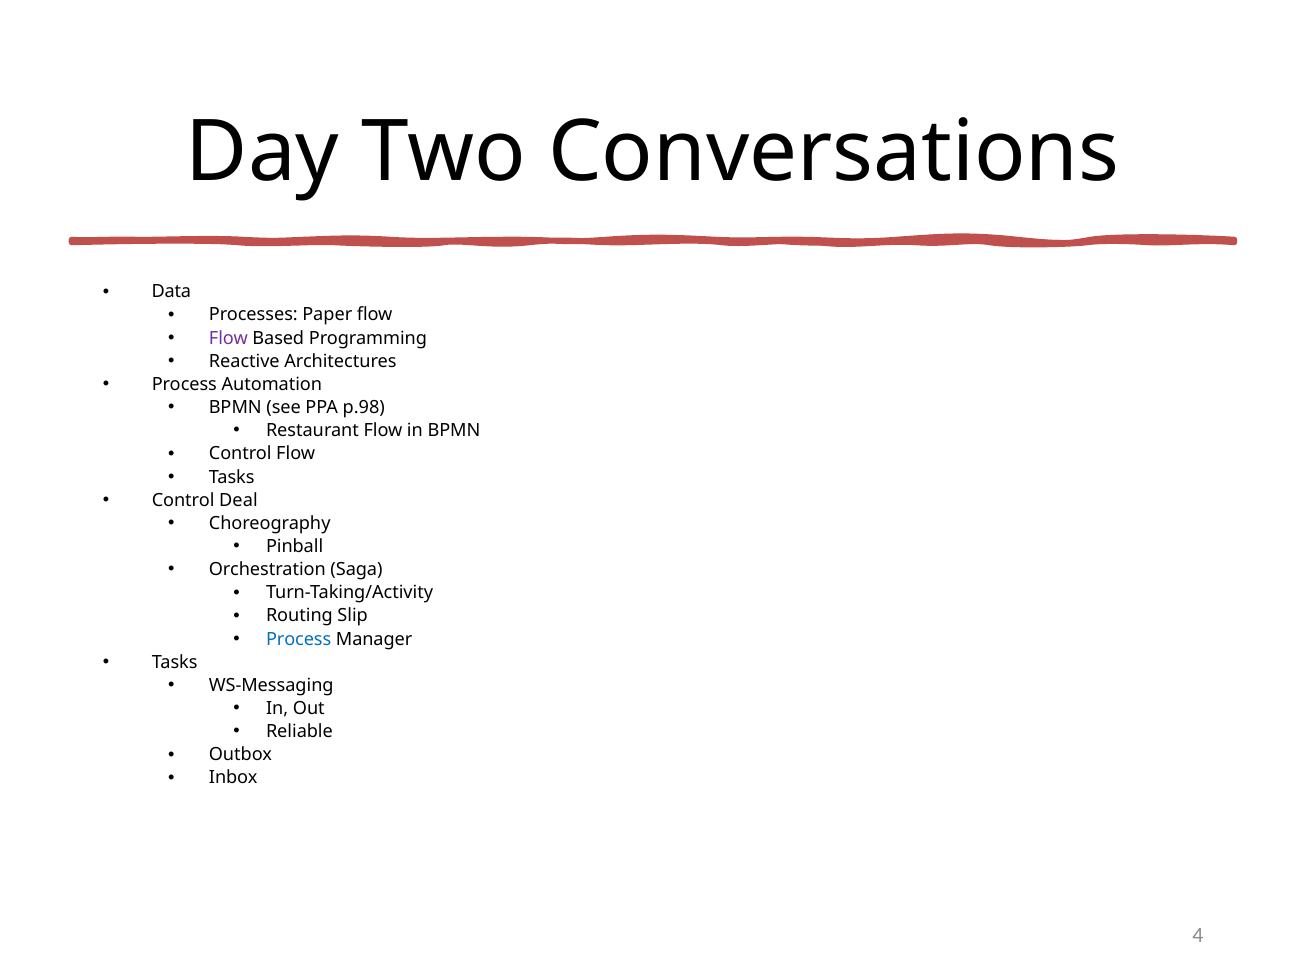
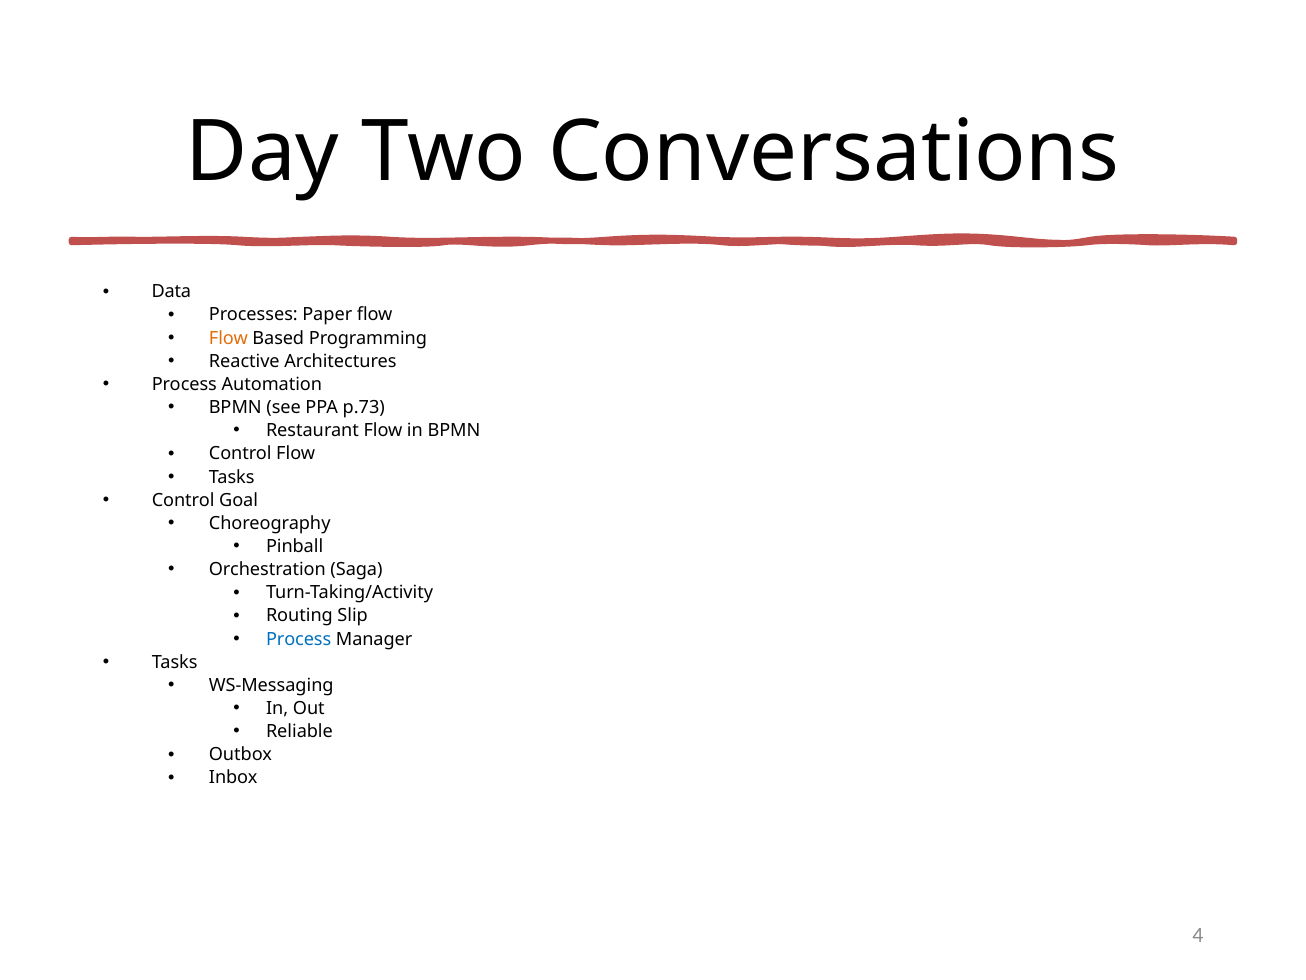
Flow at (228, 338) colour: purple -> orange
p.98: p.98 -> p.73
Deal: Deal -> Goal
